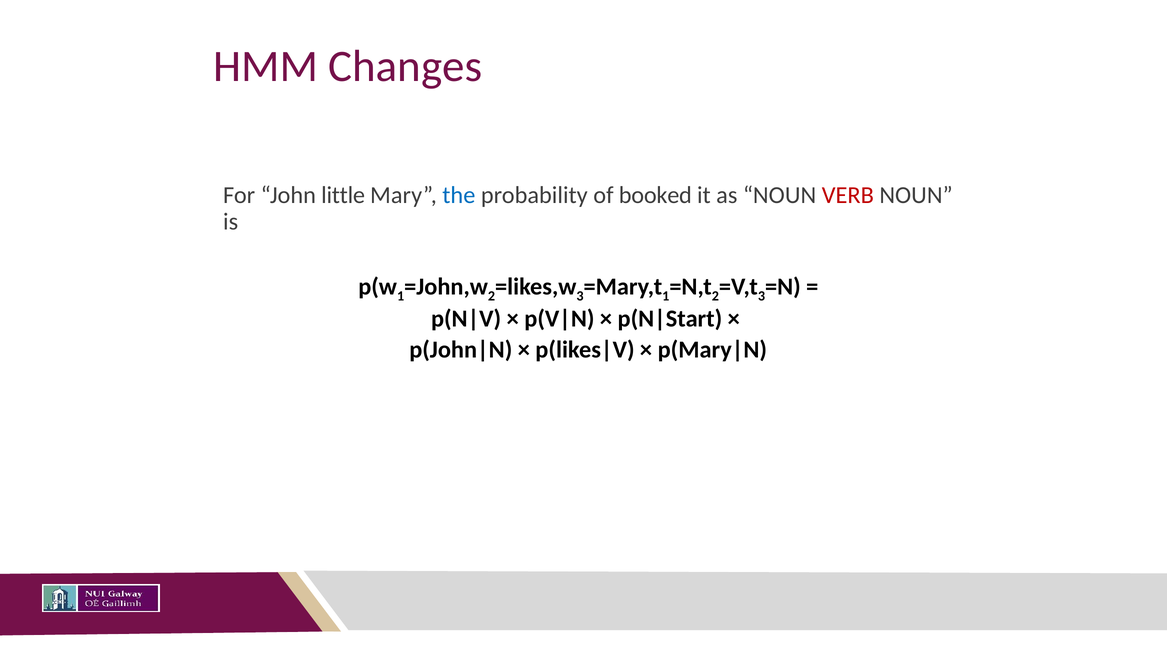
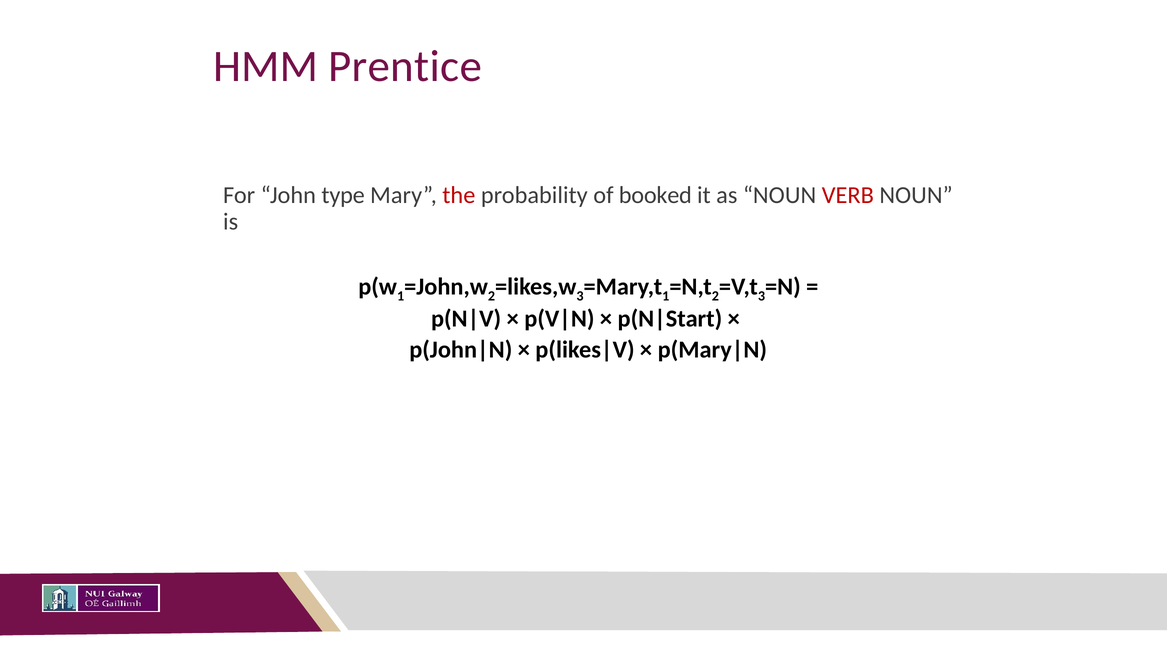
Changes: Changes -> Prentice
little: little -> type
the colour: blue -> red
